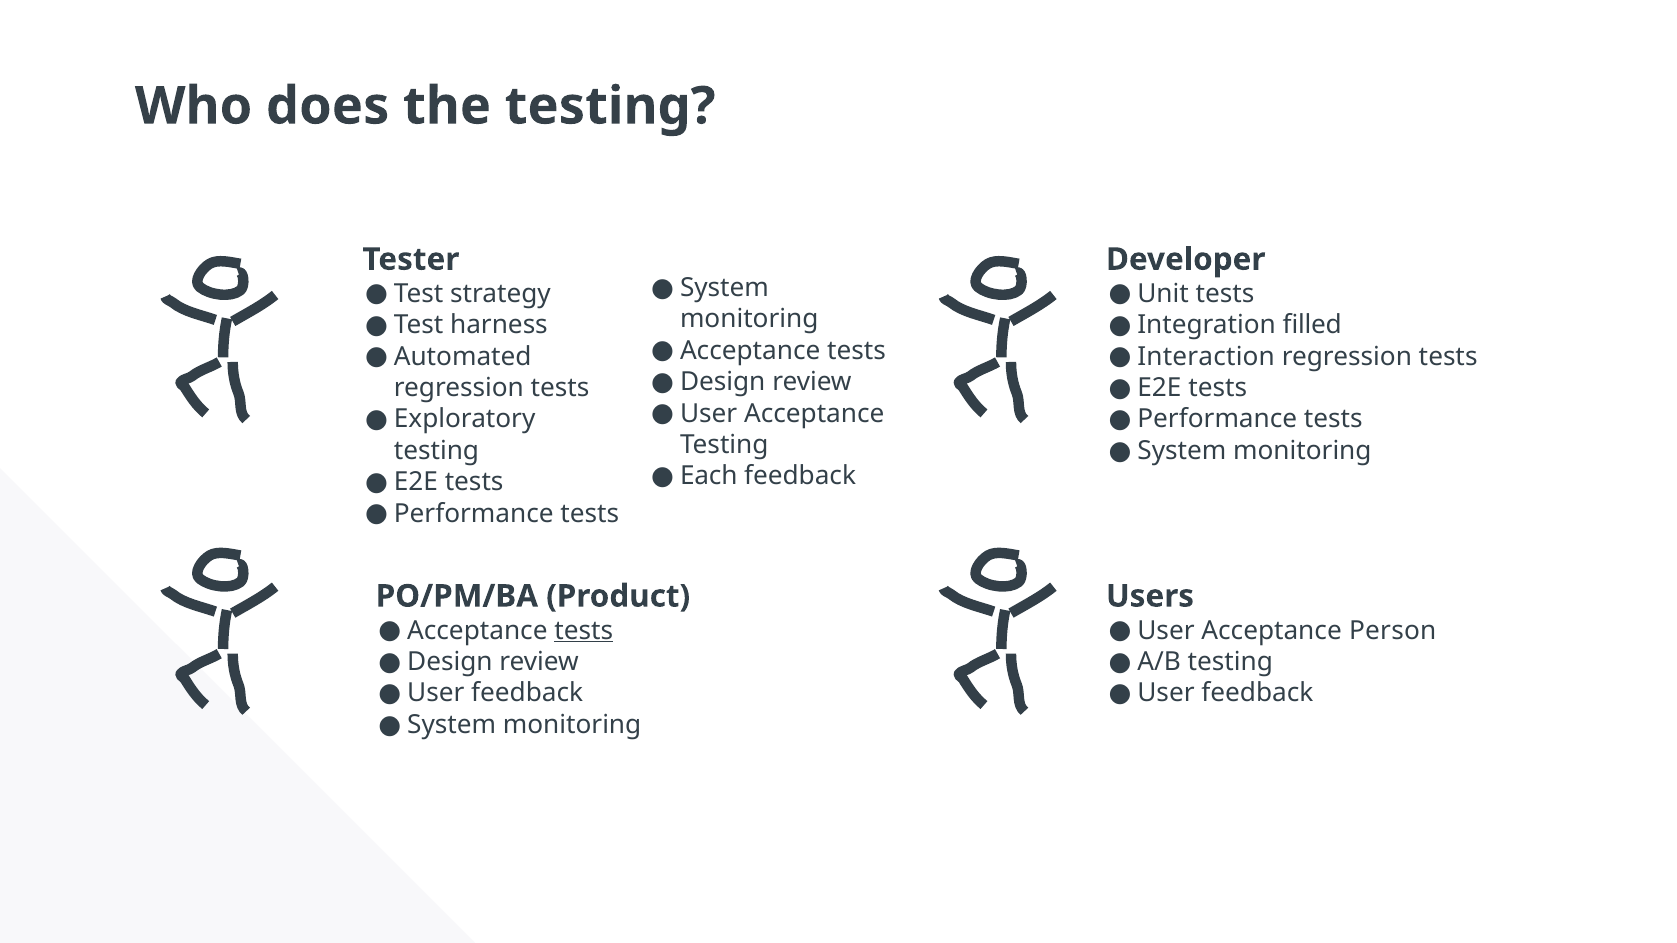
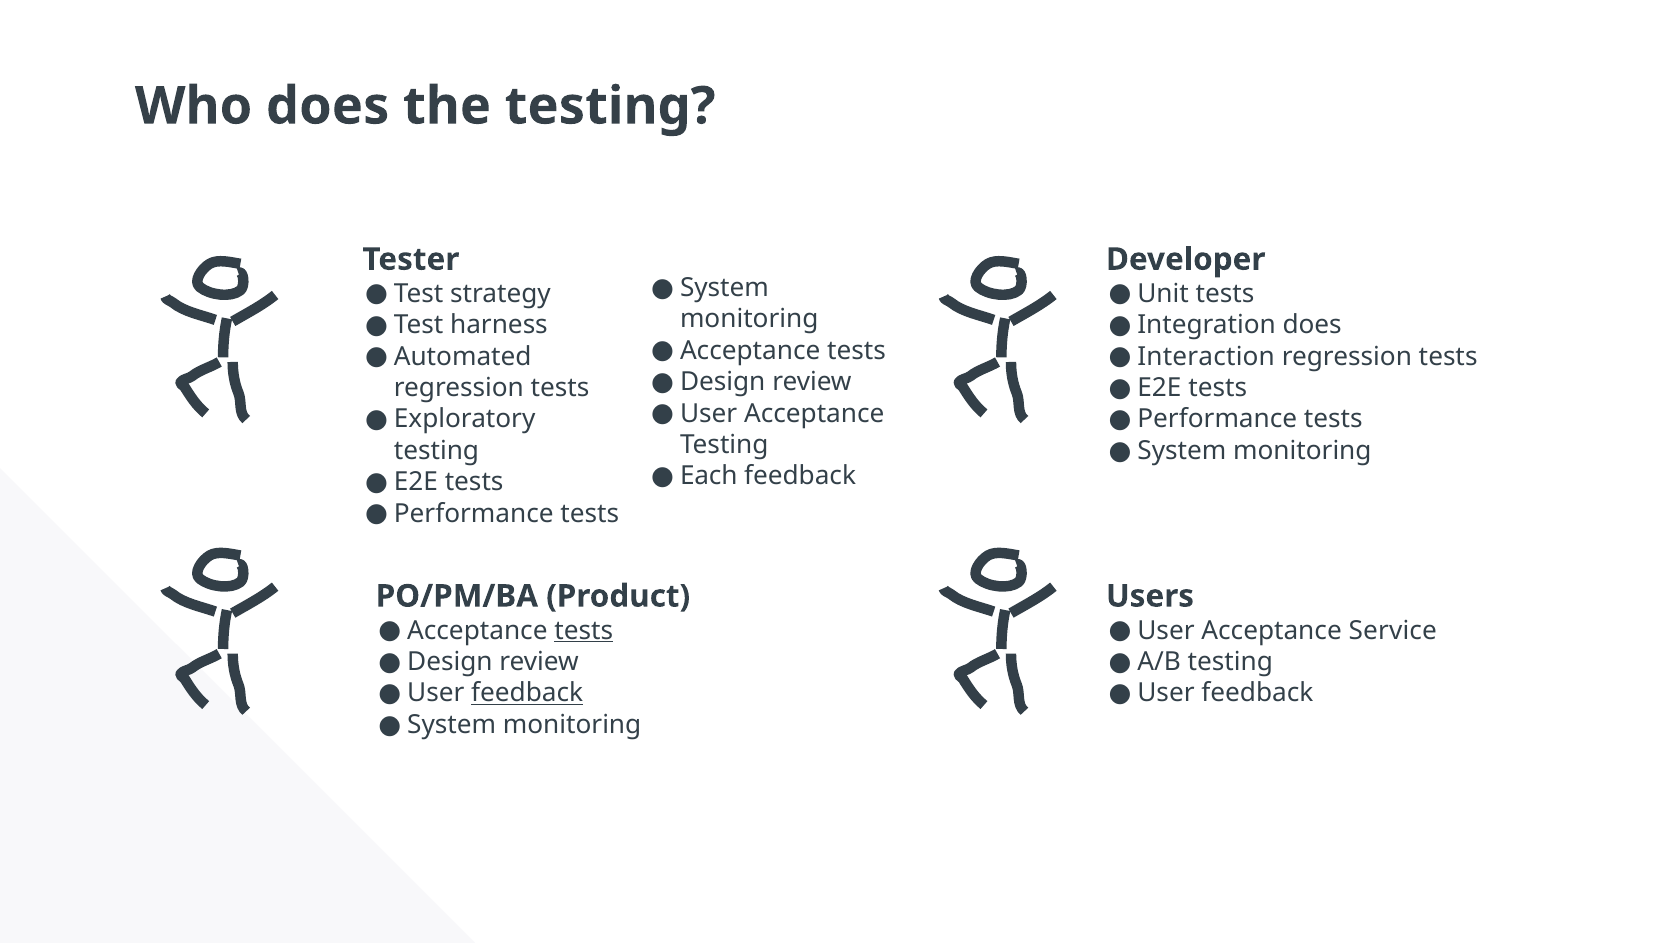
Integration filled: filled -> does
Person: Person -> Service
feedback at (527, 694) underline: none -> present
